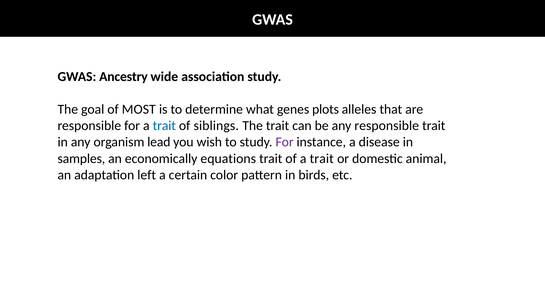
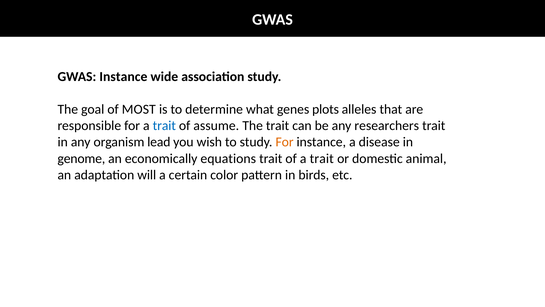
GWAS Ancestry: Ancestry -> Instance
siblings: siblings -> assume
any responsible: responsible -> researchers
For at (285, 142) colour: purple -> orange
samples: samples -> genome
left: left -> will
